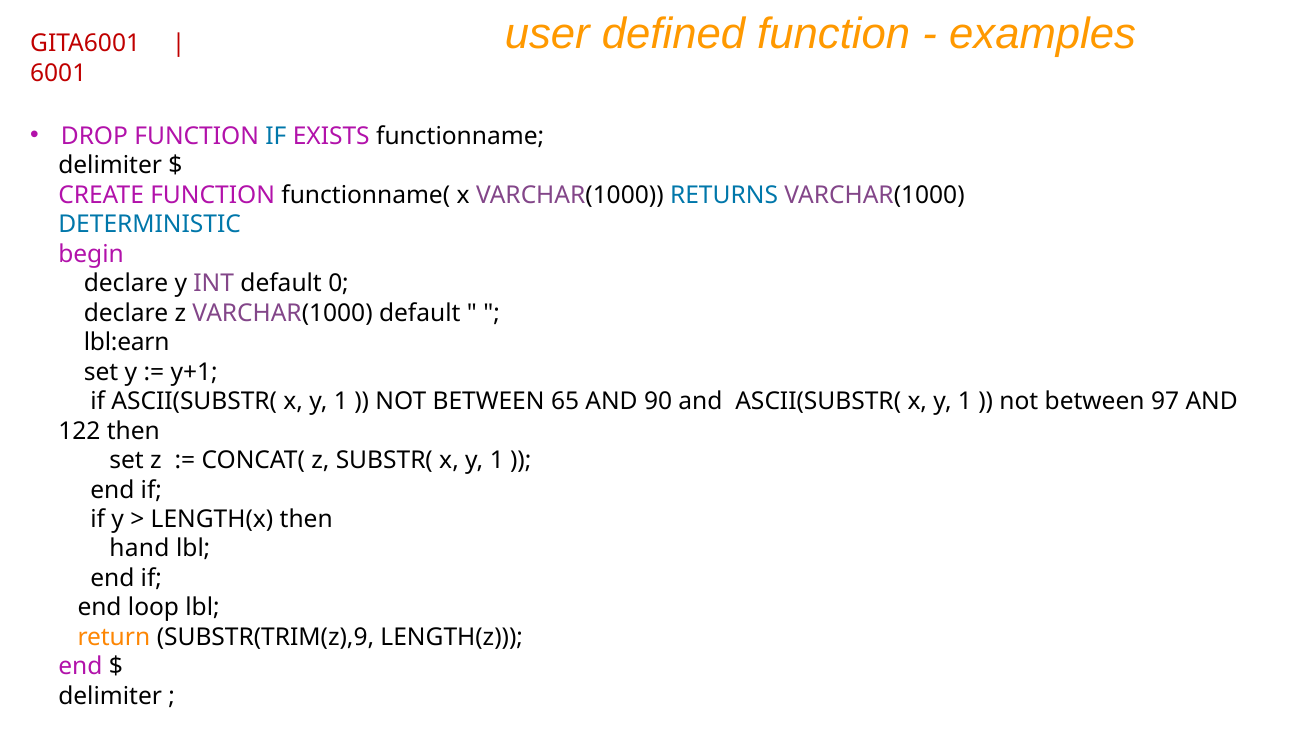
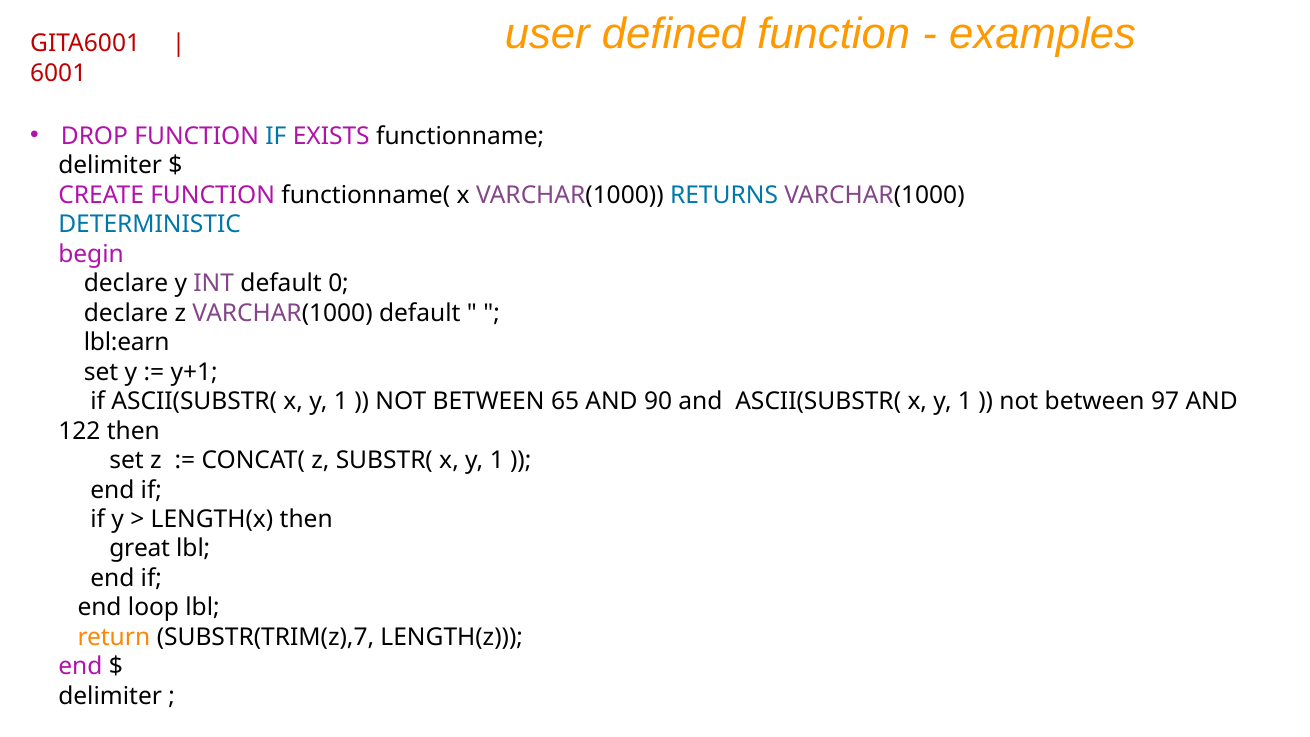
hand: hand -> great
SUBSTR(TRIM(z),9: SUBSTR(TRIM(z),9 -> SUBSTR(TRIM(z),7
